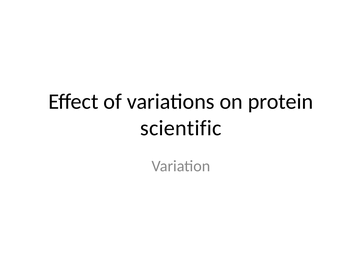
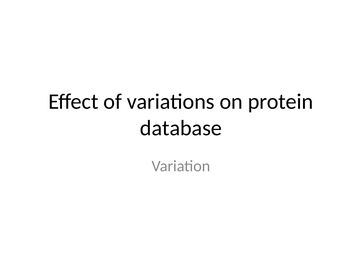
scientific: scientific -> database
